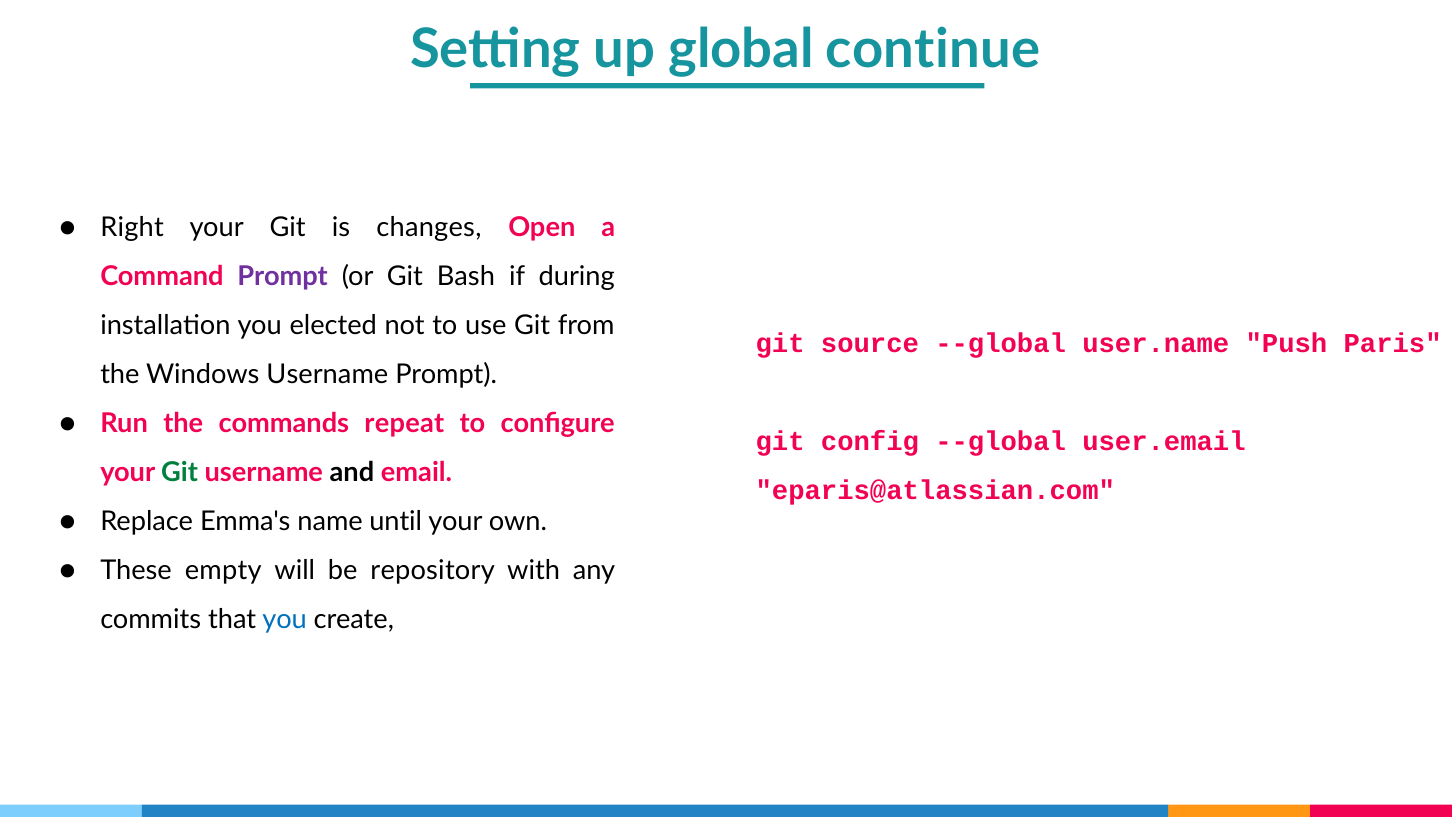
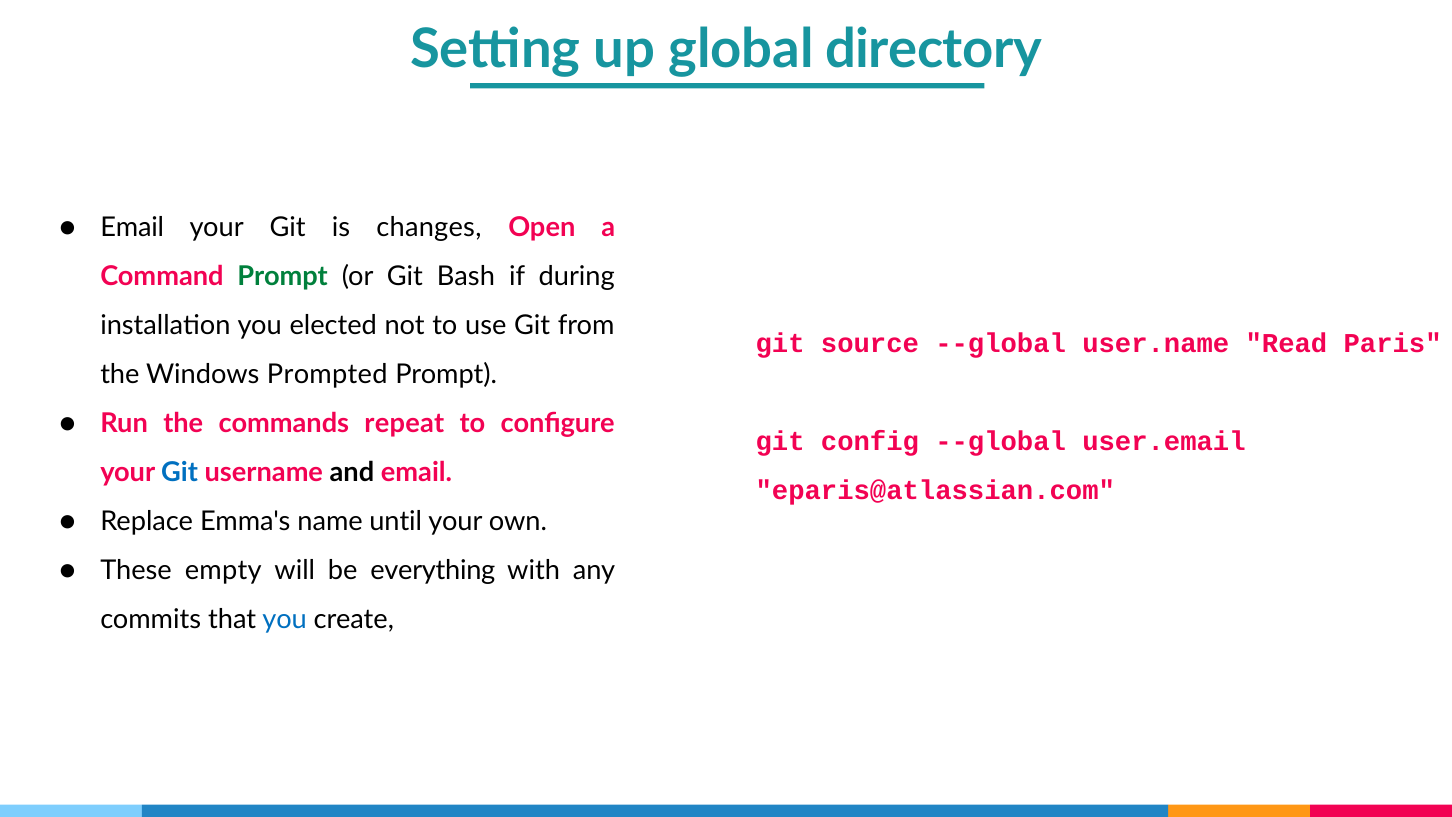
continue: continue -> directory
Right at (132, 227): Right -> Email
Prompt at (283, 276) colour: purple -> green
Push: Push -> Read
Windows Username: Username -> Prompted
Git at (180, 472) colour: green -> blue
repository: repository -> everything
